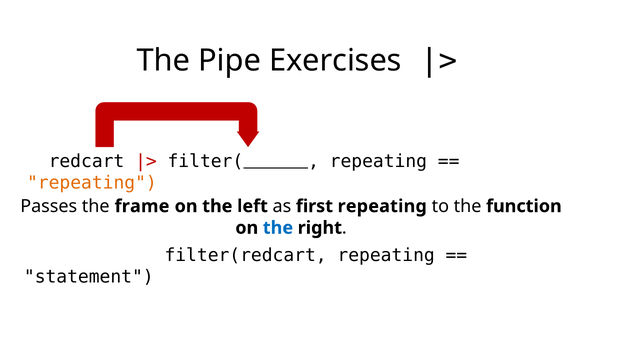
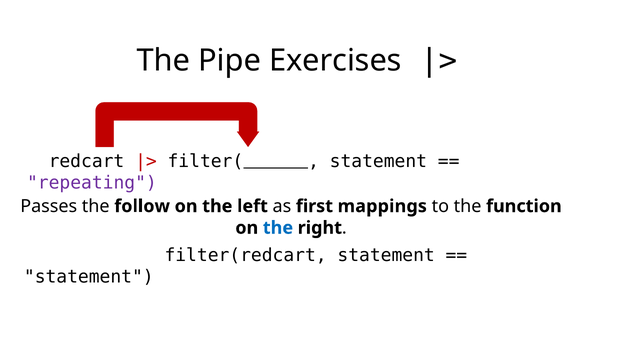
repeating at (378, 161): repeating -> statement
repeating at (92, 183) colour: orange -> purple
frame: frame -> follow
first repeating: repeating -> mappings
filter(redcart repeating: repeating -> statement
